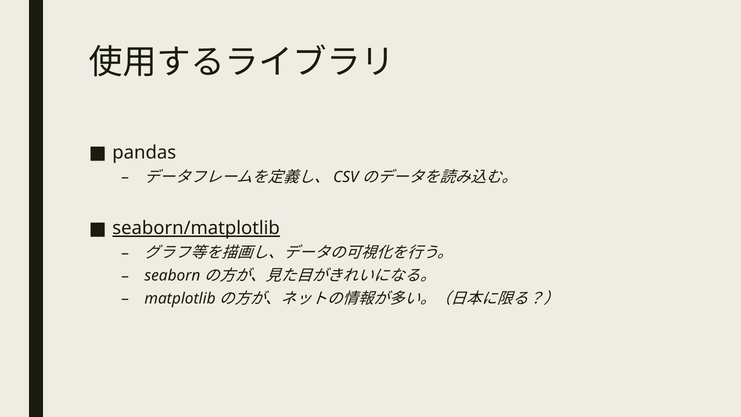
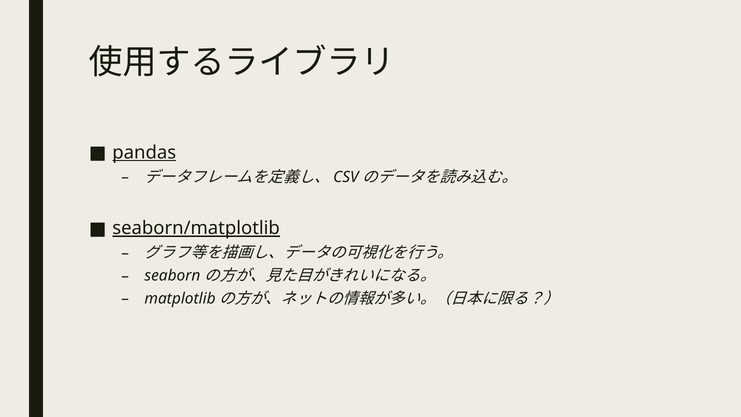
pandas underline: none -> present
